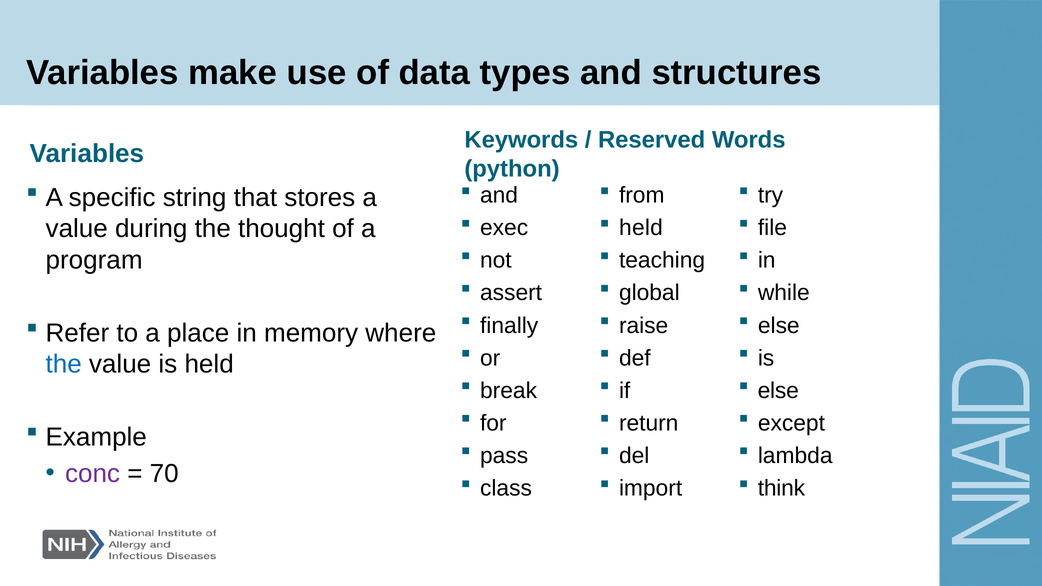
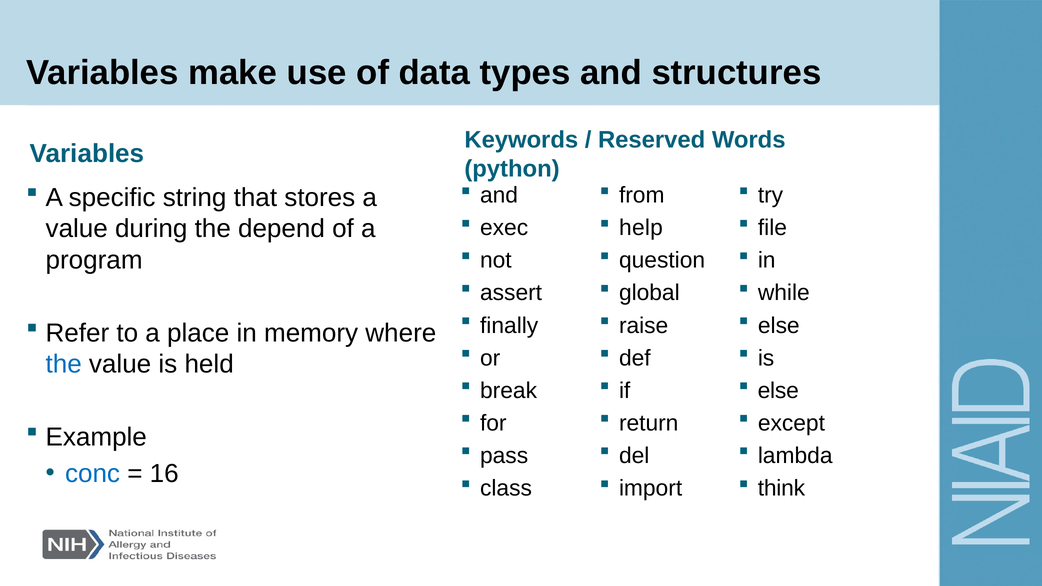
held at (641, 228): held -> help
thought: thought -> depend
teaching: teaching -> question
conc colour: purple -> blue
70: 70 -> 16
